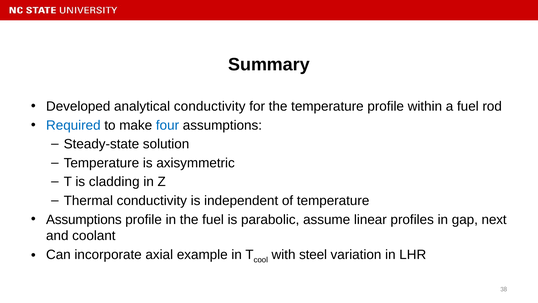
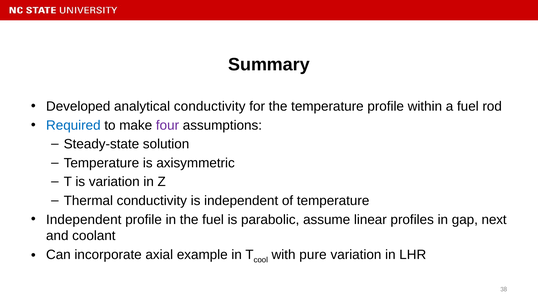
four colour: blue -> purple
is cladding: cladding -> variation
Assumptions at (84, 219): Assumptions -> Independent
steel: steel -> pure
